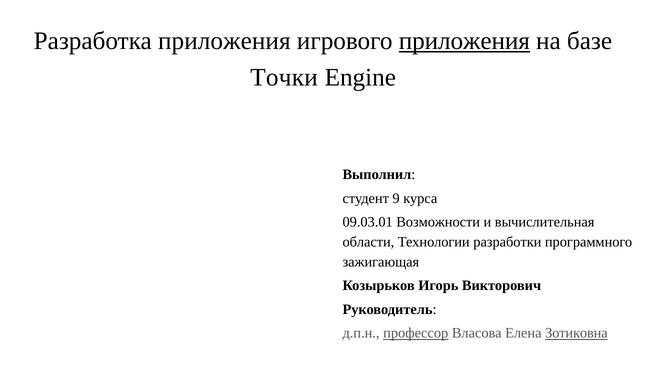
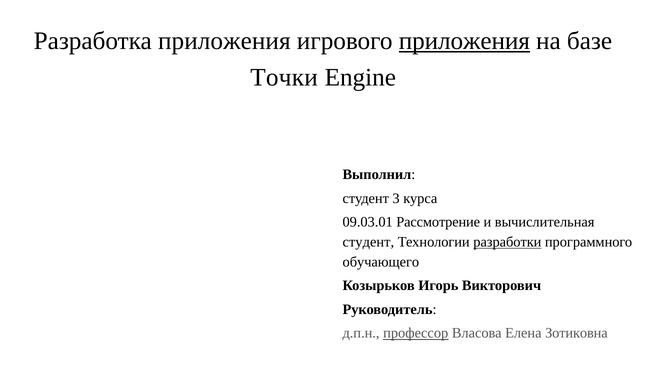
9: 9 -> 3
Возможности: Возможности -> Рассмотрение
области at (368, 242): области -> студент
разработки underline: none -> present
зажигающая: зажигающая -> обучающего
Зотиковна underline: present -> none
